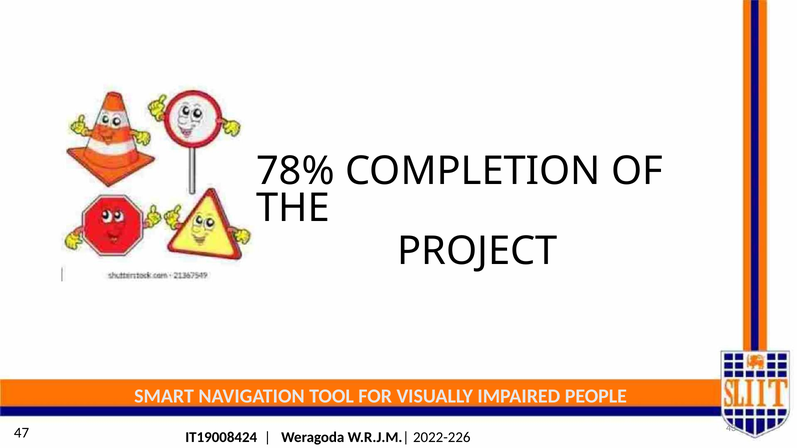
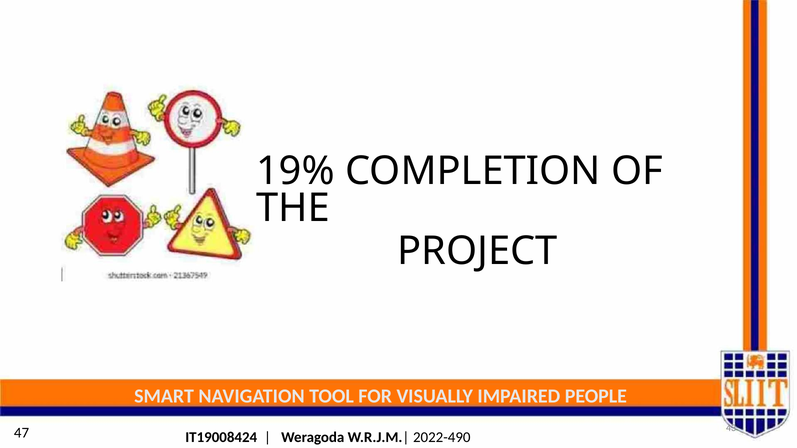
78%: 78% -> 19%
2022-226: 2022-226 -> 2022-490
